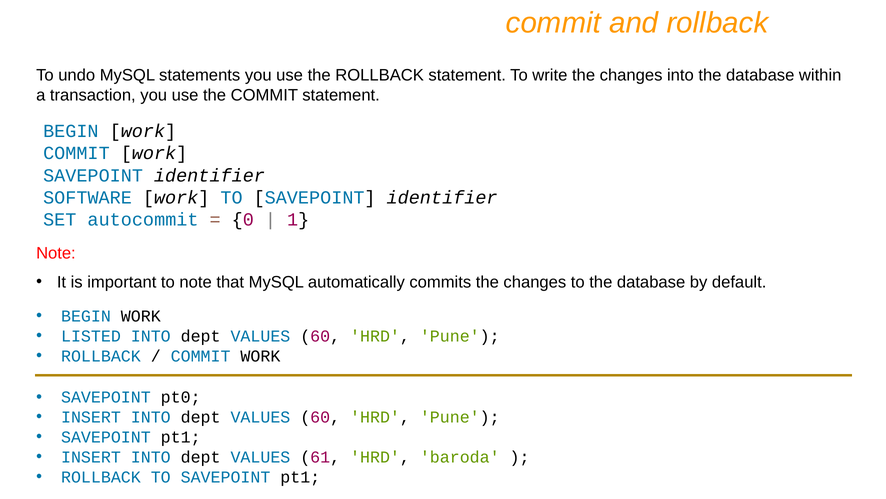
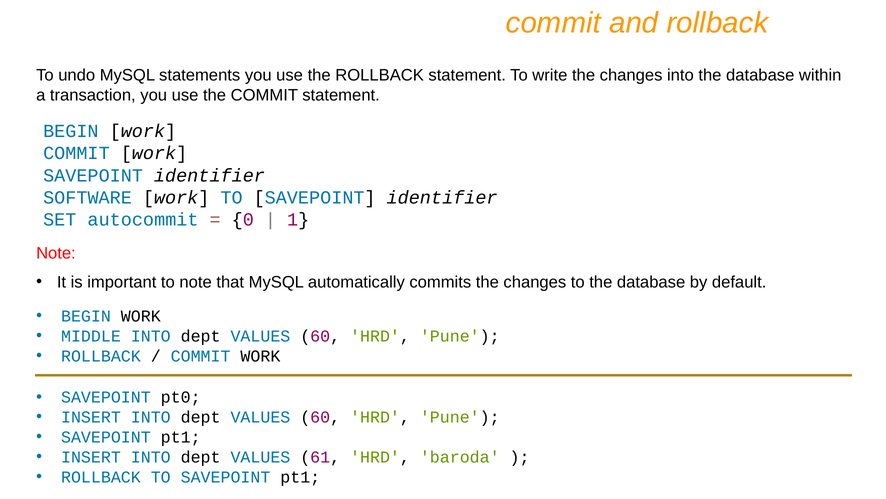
LISTED: LISTED -> MIDDLE
